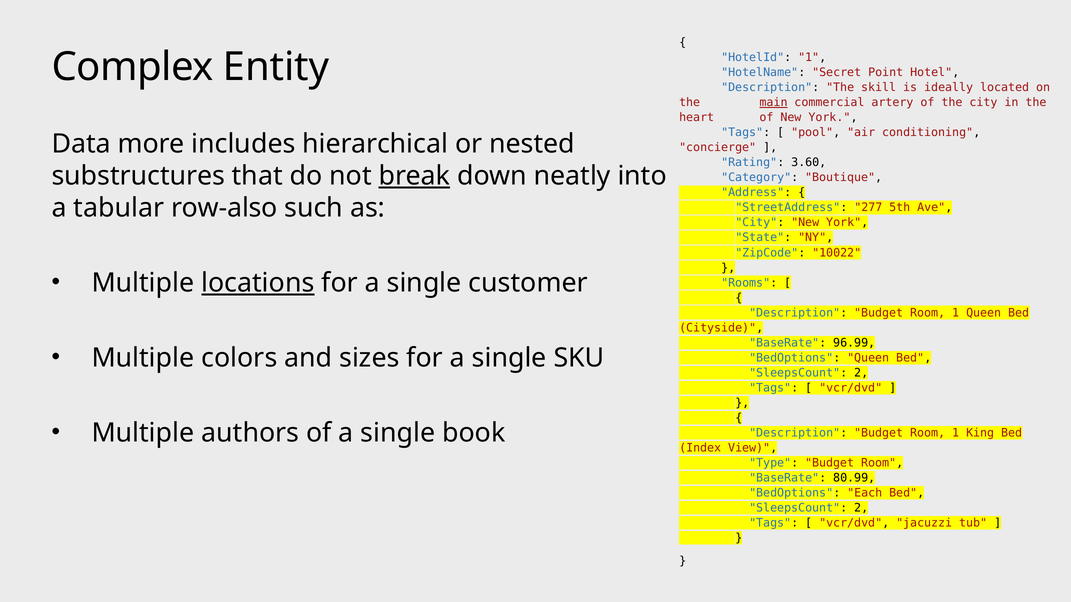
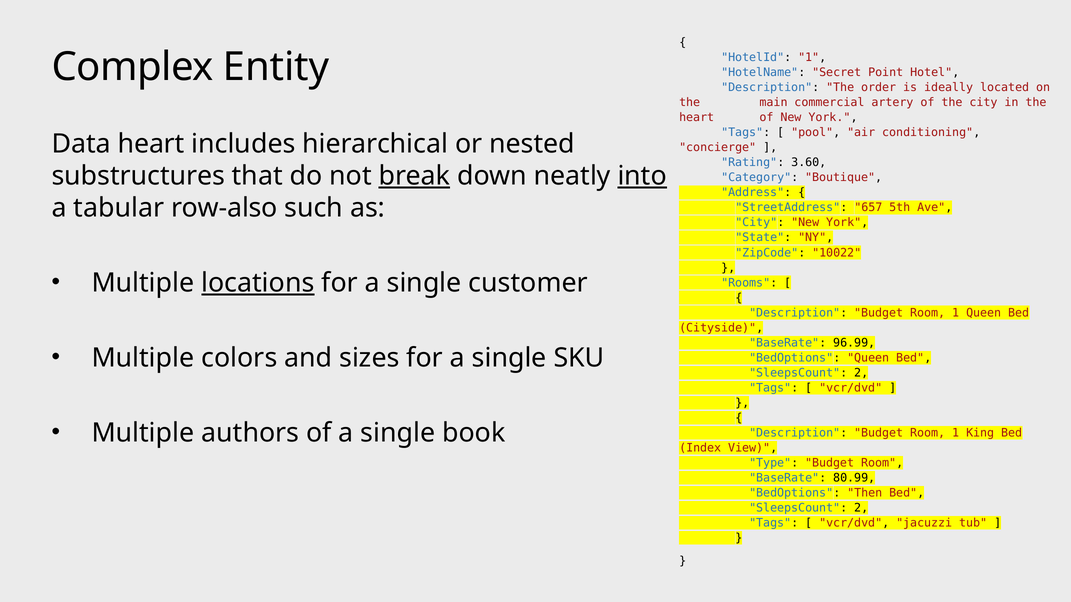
skill: skill -> order
main underline: present -> none
Data more: more -> heart
into underline: none -> present
277: 277 -> 657
Each: Each -> Then
